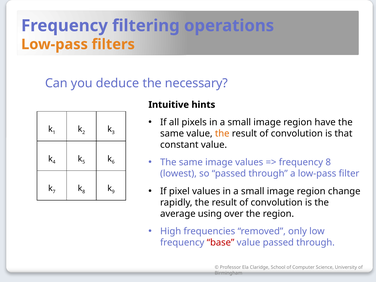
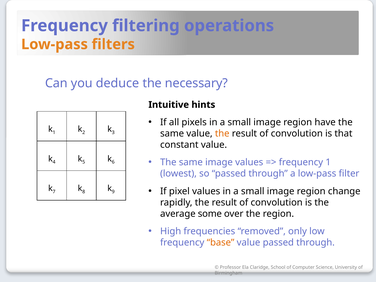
frequency 8: 8 -> 1
using: using -> some
base colour: red -> orange
